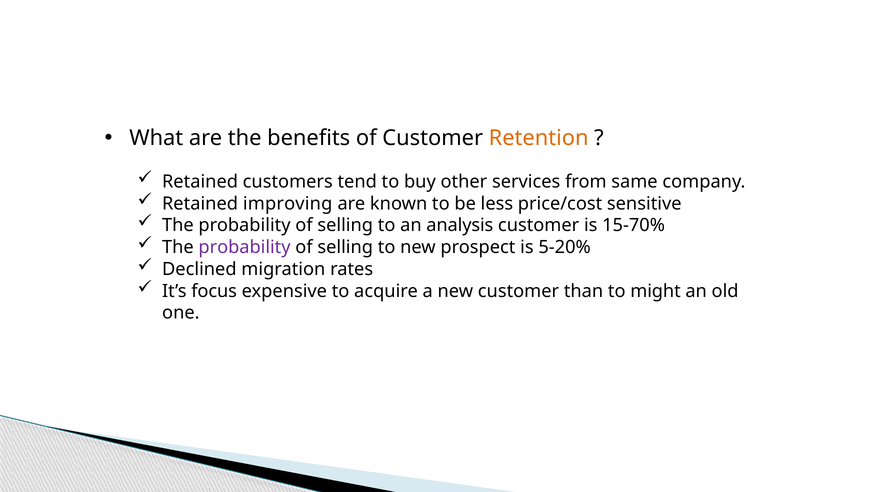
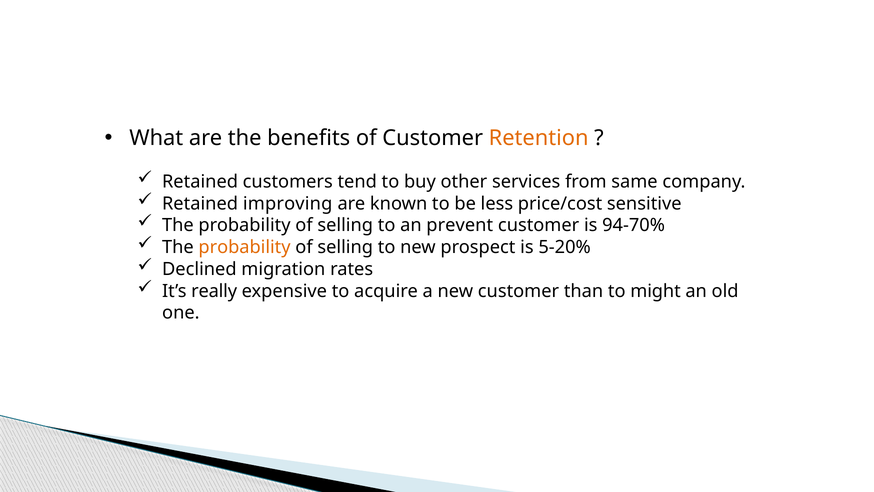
analysis: analysis -> prevent
15-70%: 15-70% -> 94-70%
probability at (245, 247) colour: purple -> orange
focus: focus -> really
